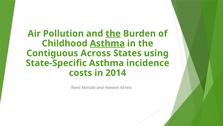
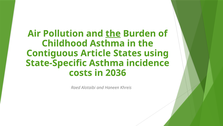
Asthma at (107, 43) underline: present -> none
Across: Across -> Article
2014: 2014 -> 2036
